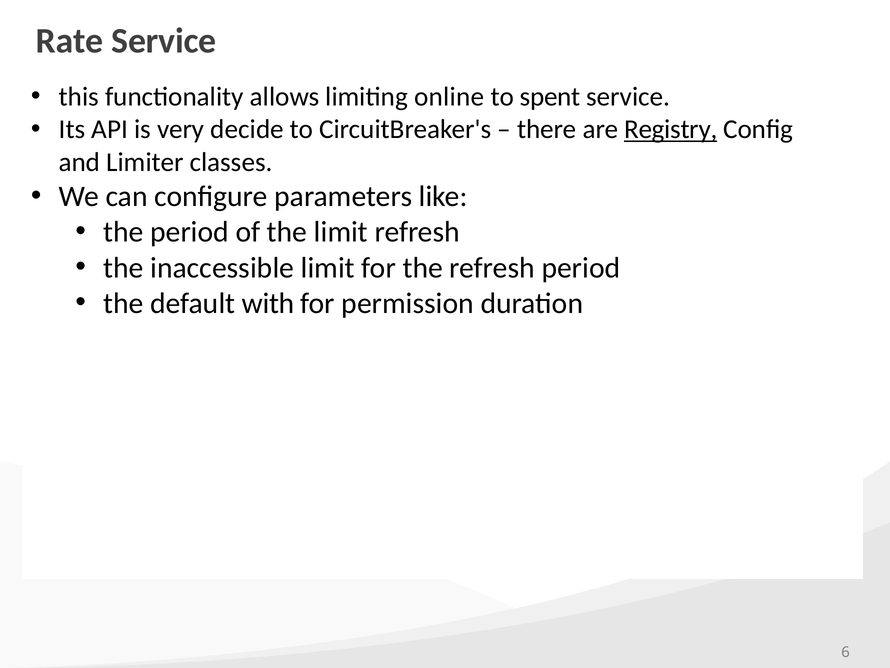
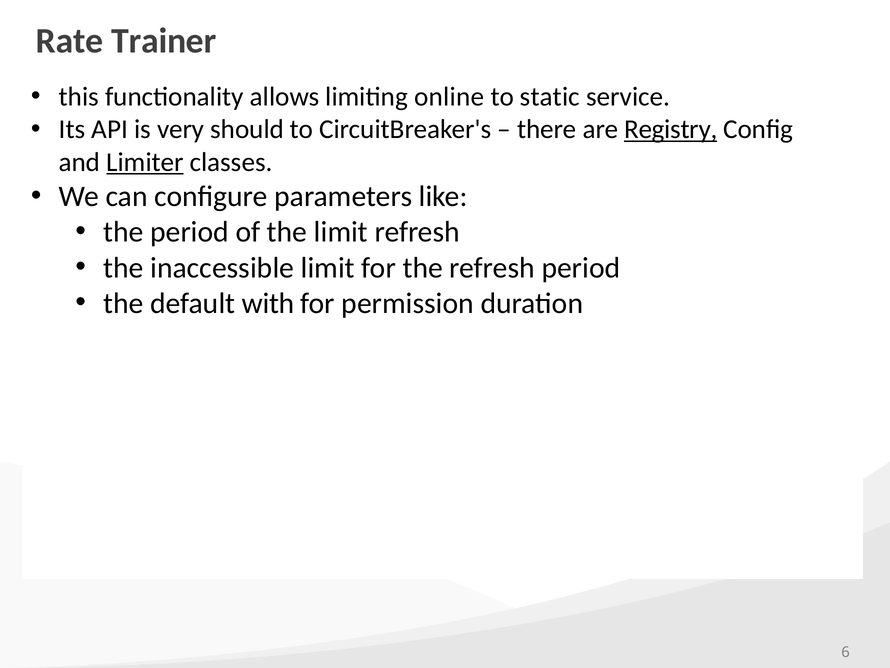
Rate Service: Service -> Trainer
spent: spent -> static
decide: decide -> should
Limiter underline: none -> present
